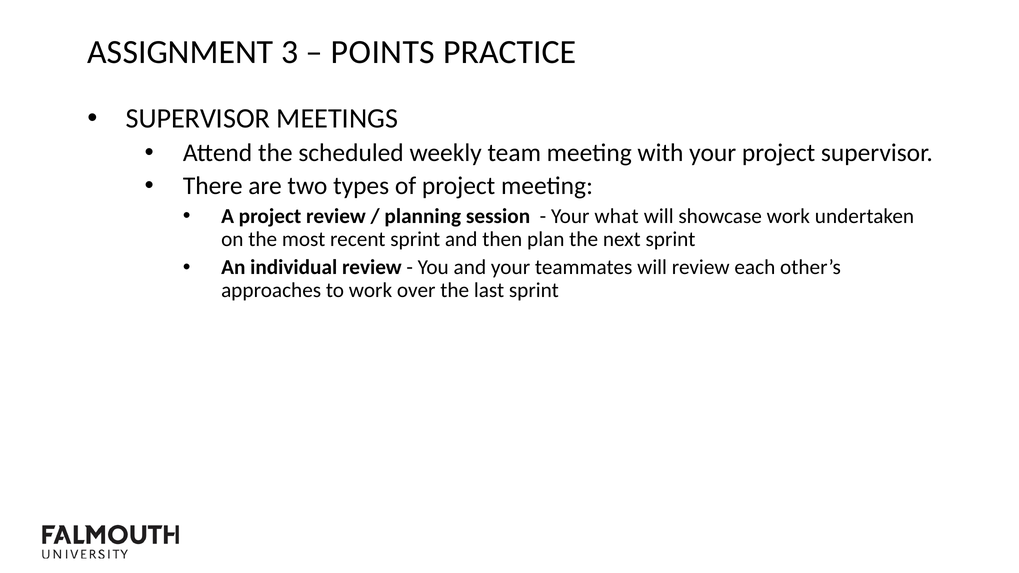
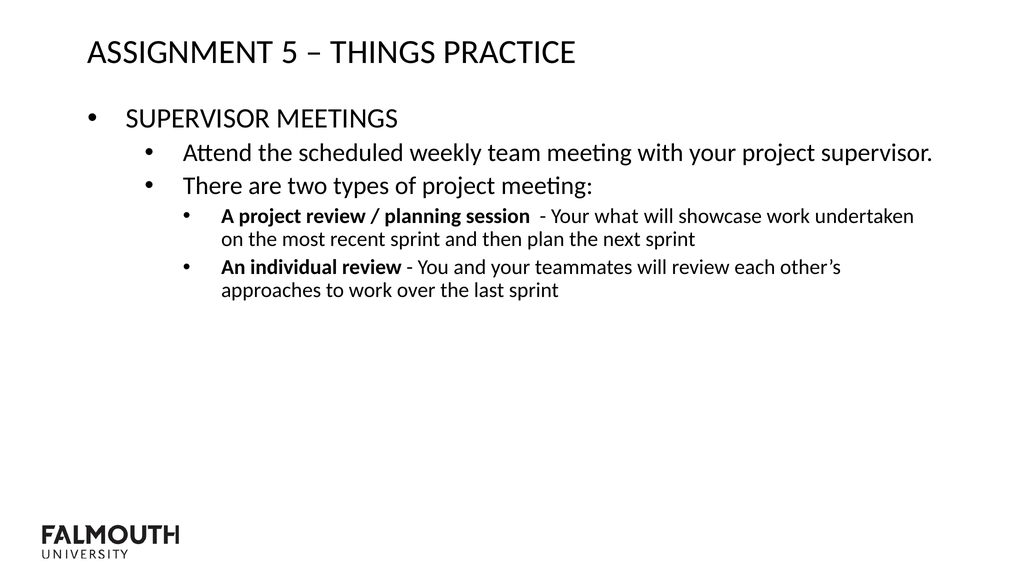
3: 3 -> 5
POINTS: POINTS -> THINGS
